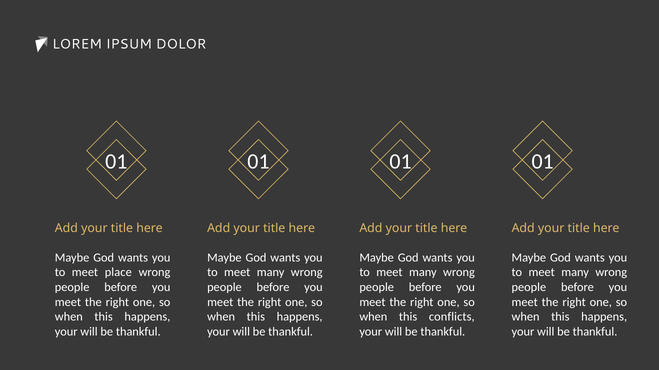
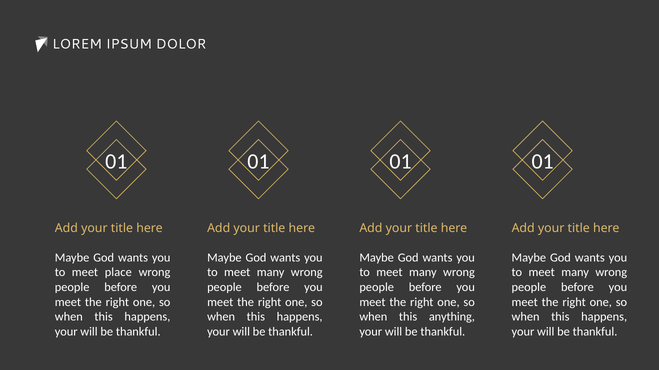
conflicts: conflicts -> anything
